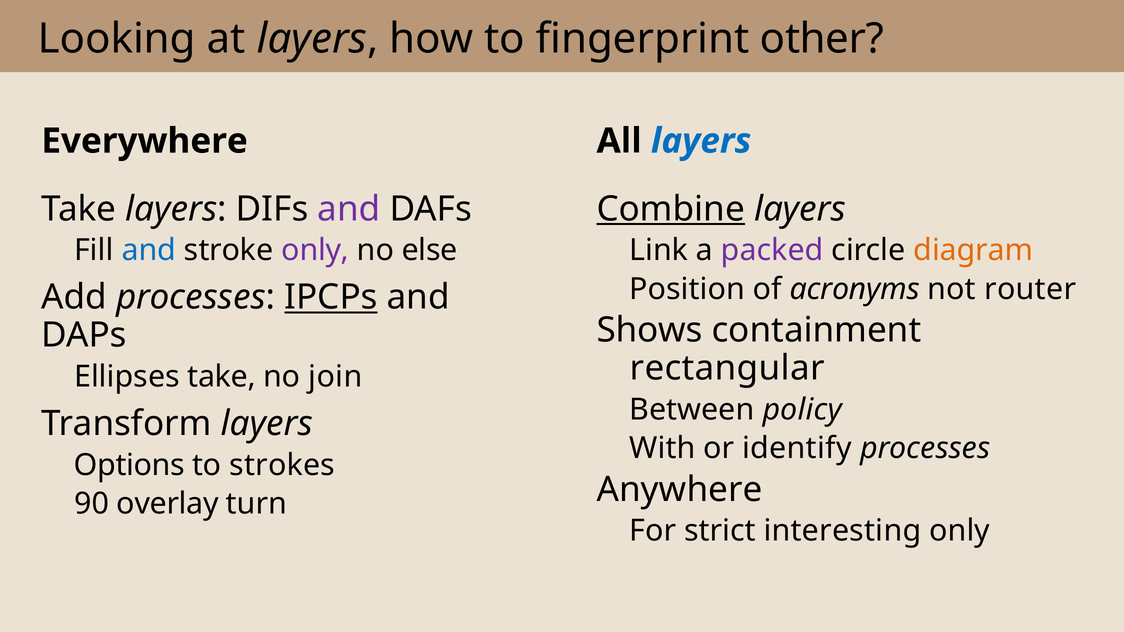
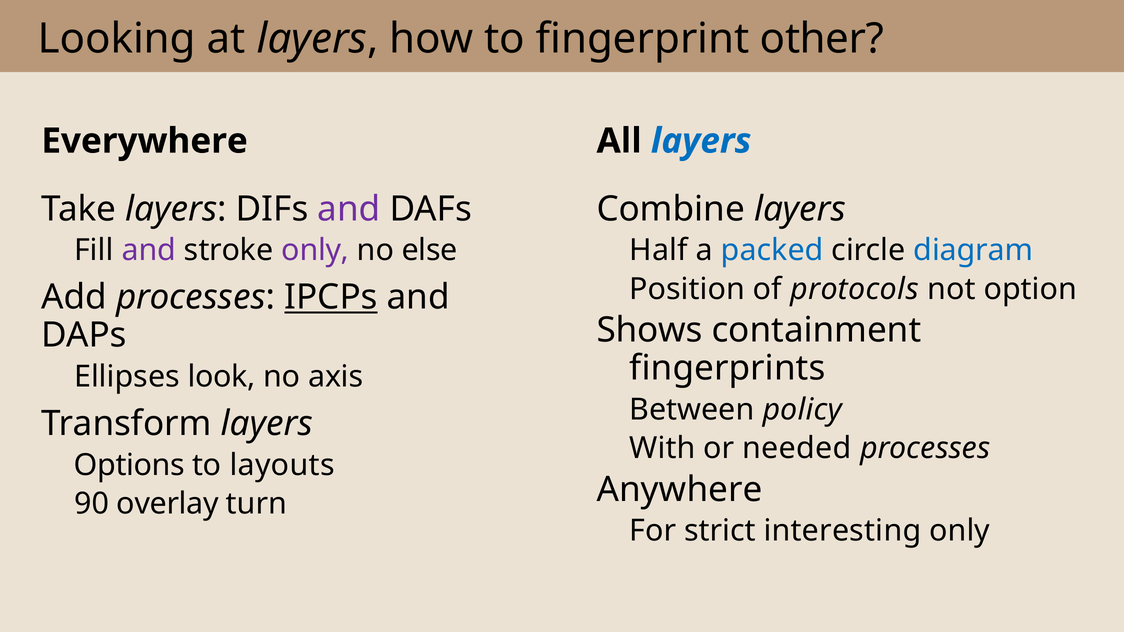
Combine underline: present -> none
and at (149, 250) colour: blue -> purple
Link: Link -> Half
packed colour: purple -> blue
diagram colour: orange -> blue
acronyms: acronyms -> protocols
router: router -> option
rectangular: rectangular -> fingerprints
Ellipses take: take -> look
join: join -> axis
identify: identify -> needed
strokes: strokes -> layouts
